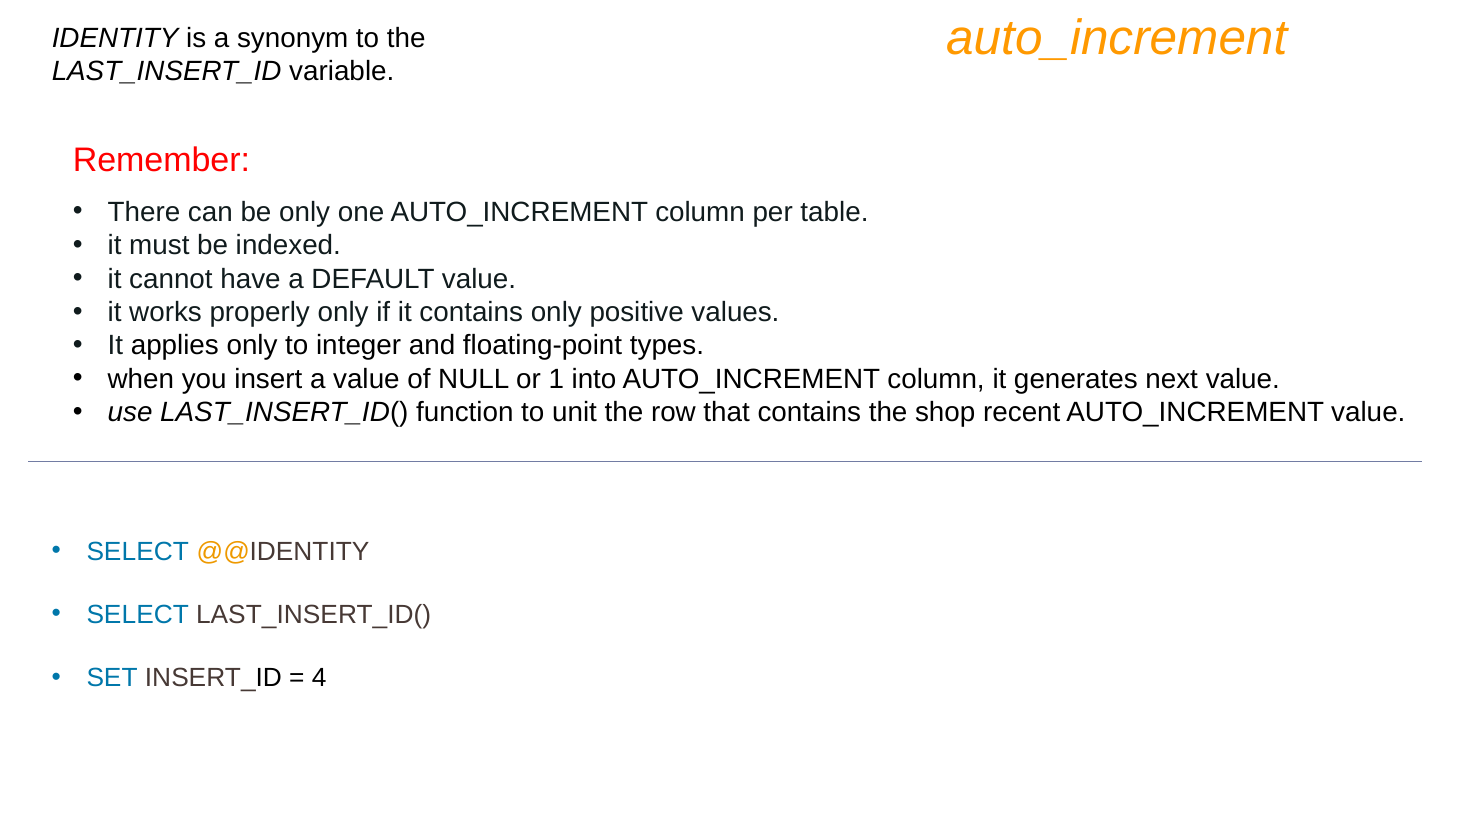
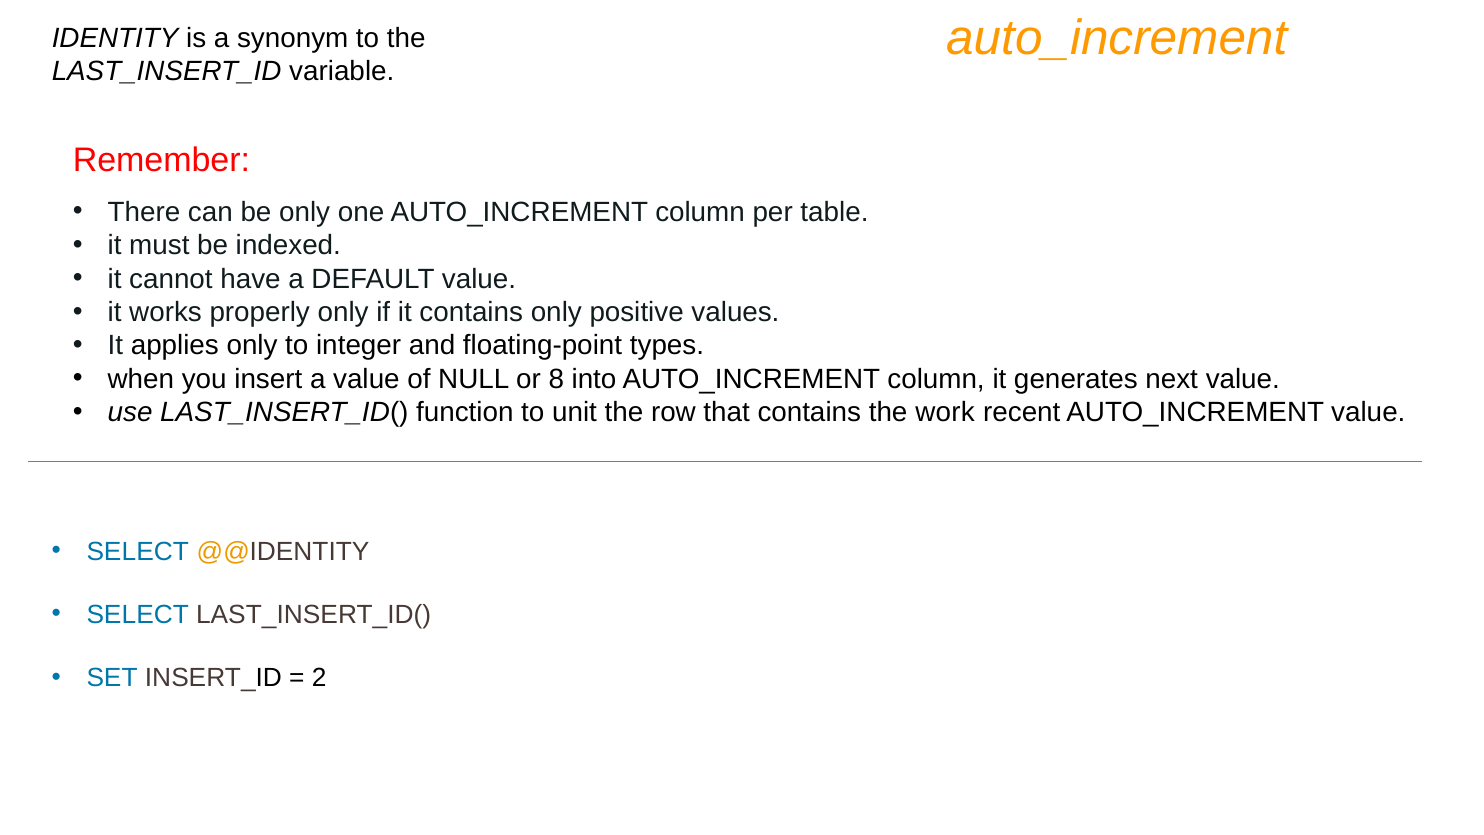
1: 1 -> 8
shop: shop -> work
4: 4 -> 2
